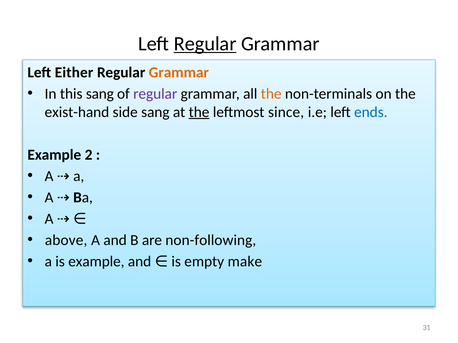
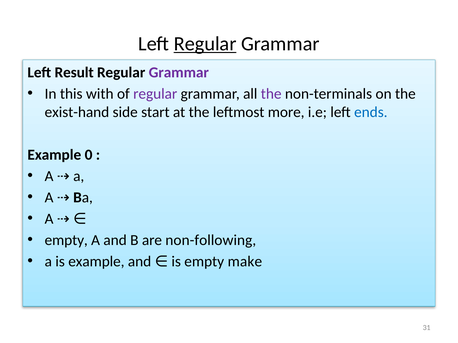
Either: Either -> Result
Grammar at (179, 72) colour: orange -> purple
this sang: sang -> with
the at (271, 94) colour: orange -> purple
side sang: sang -> start
the at (199, 112) underline: present -> none
since: since -> more
2: 2 -> 0
above at (66, 240): above -> empty
